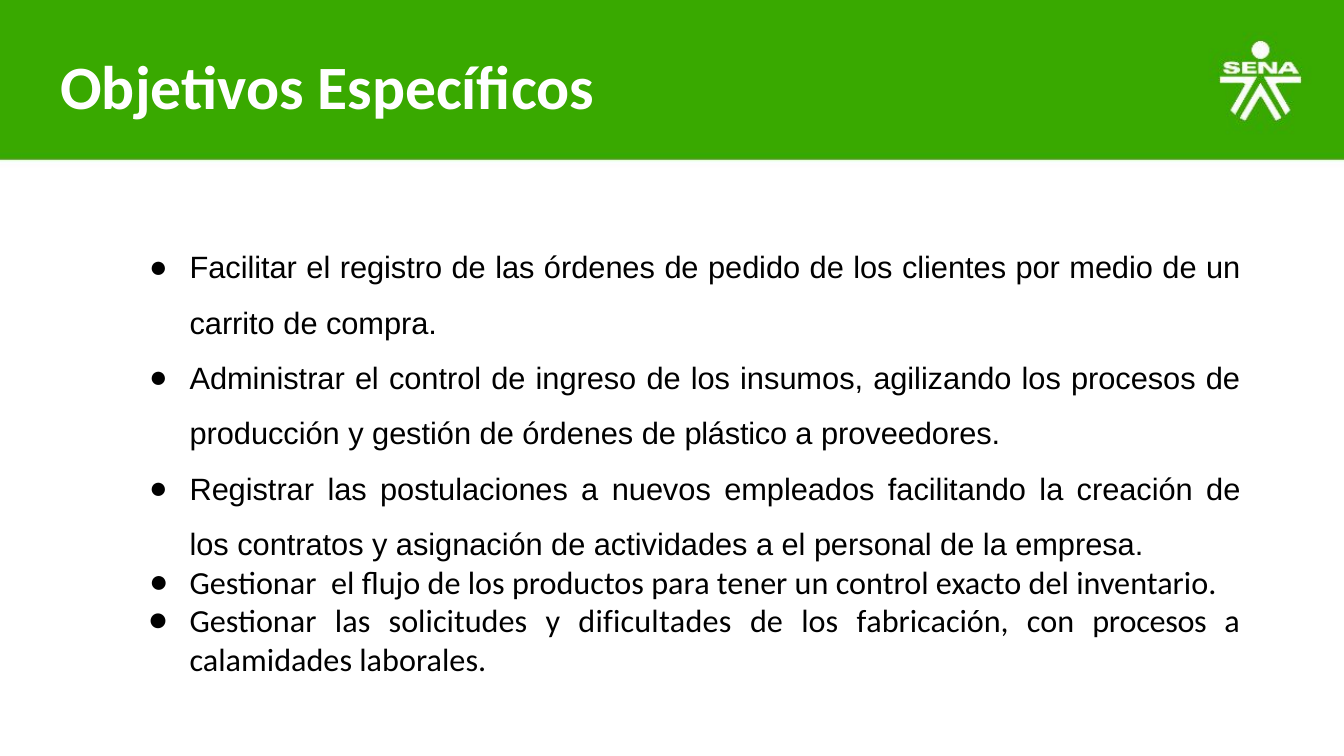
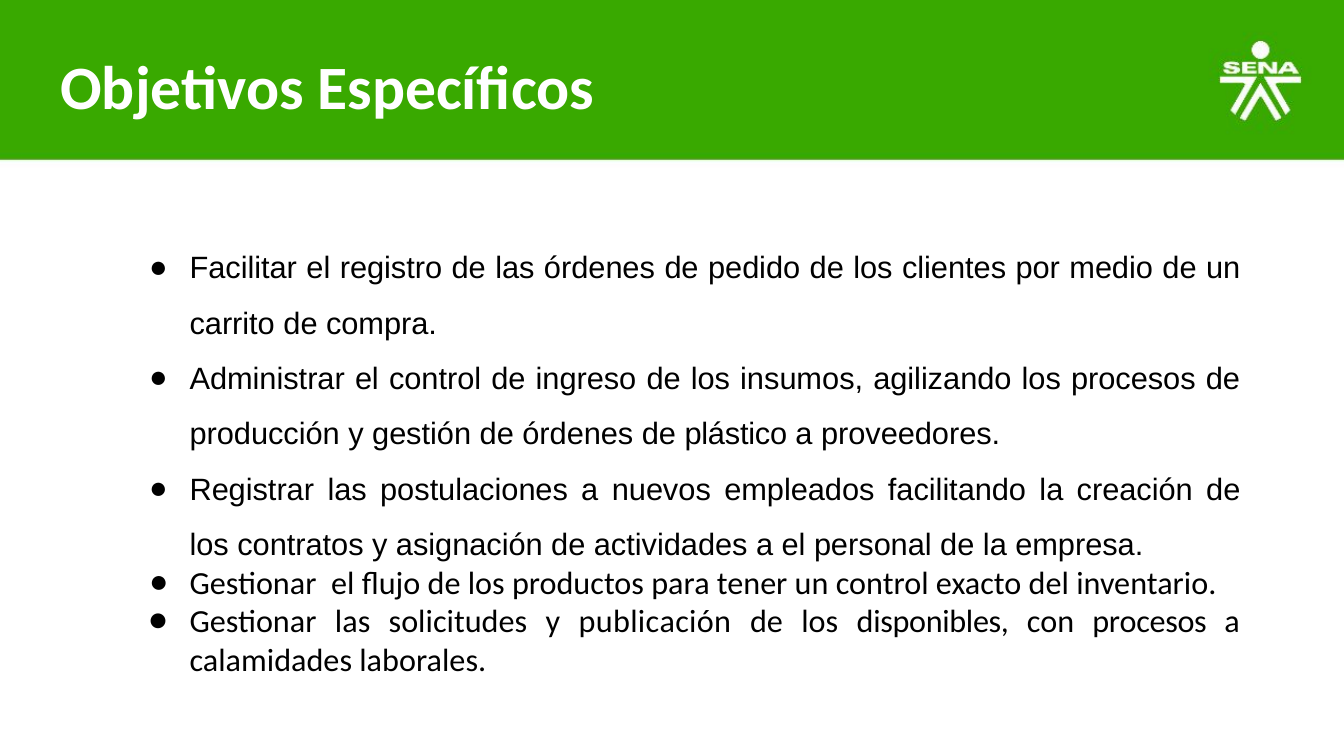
dificultades: dificultades -> publicación
fabricación: fabricación -> disponibles
